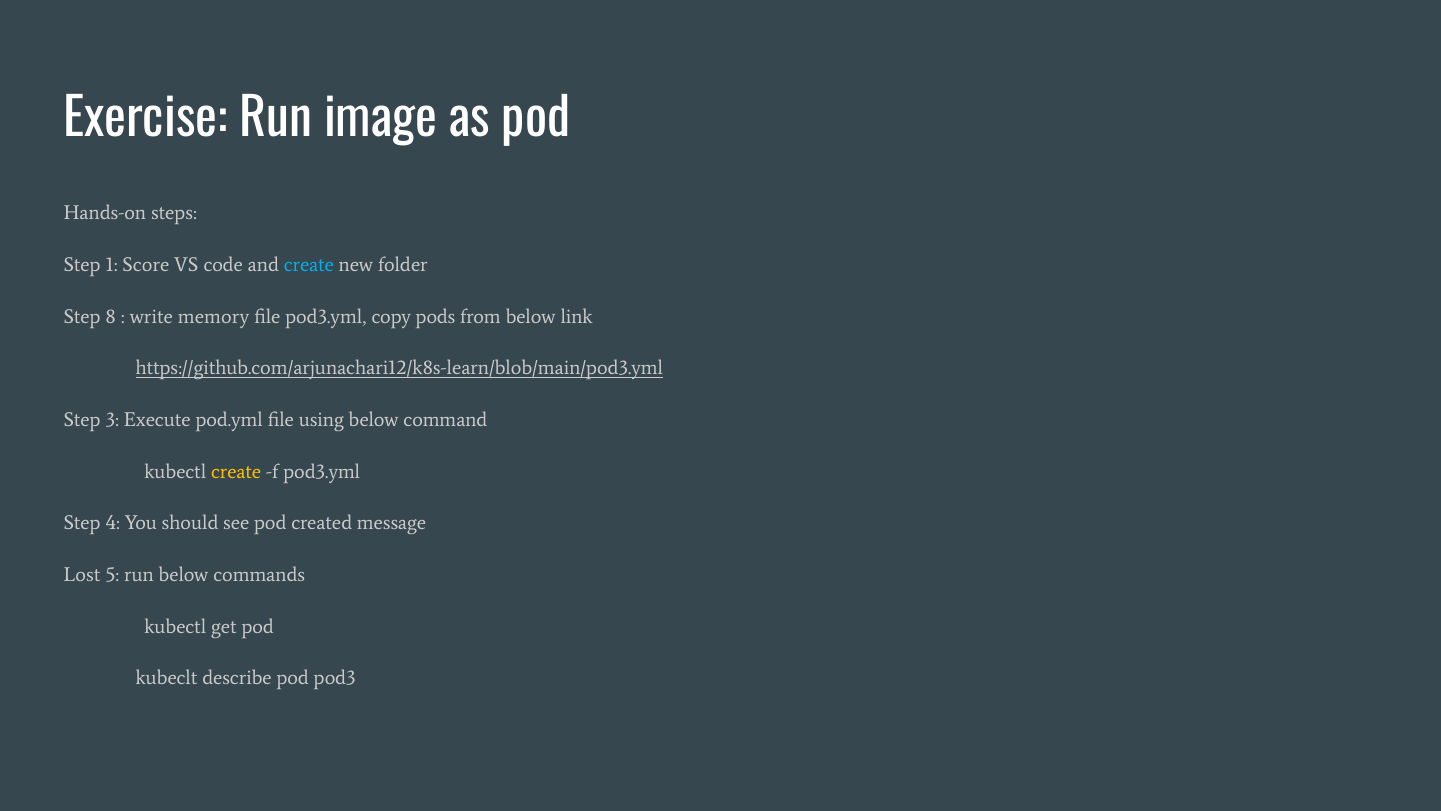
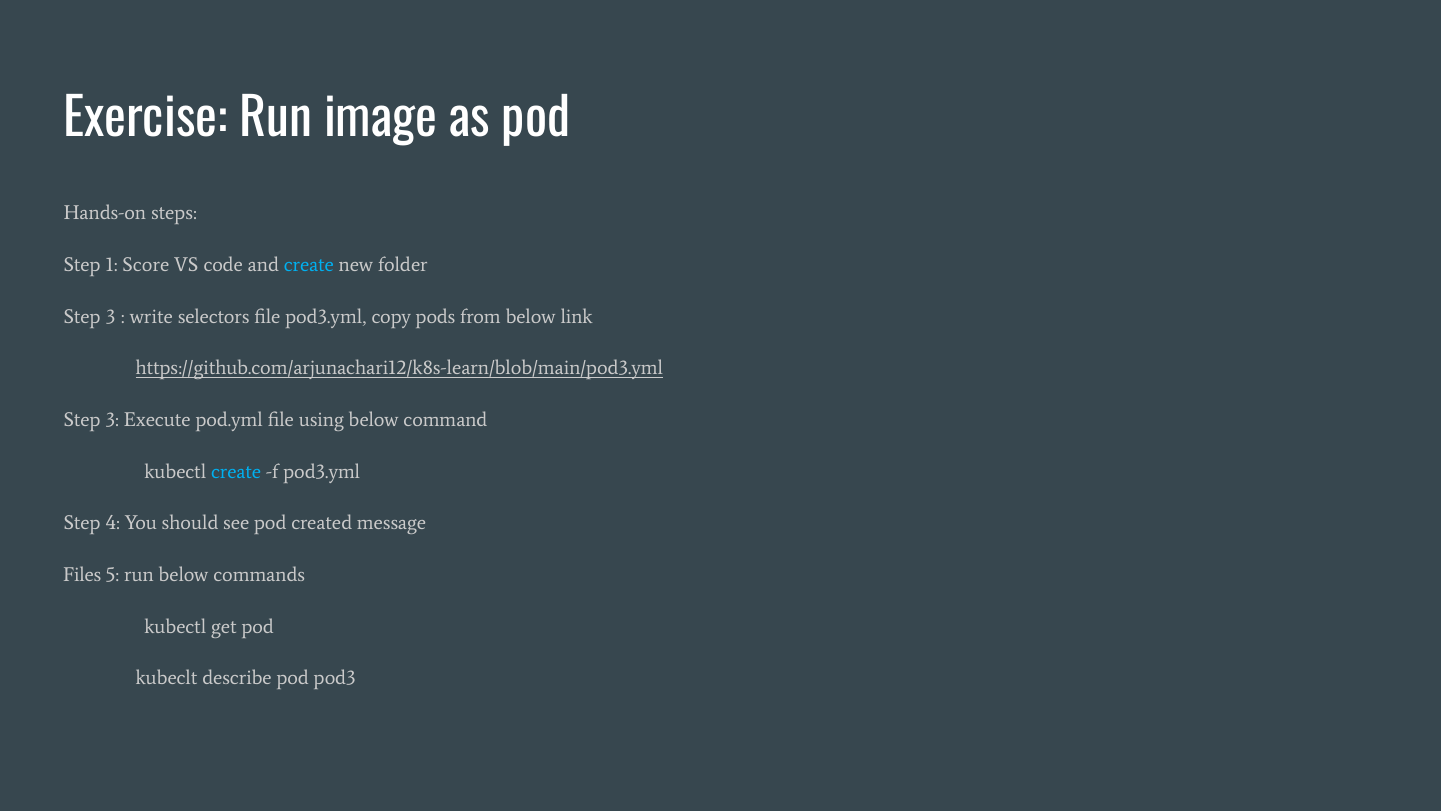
8 at (111, 316): 8 -> 3
memory: memory -> selectors
create at (236, 471) colour: yellow -> light blue
Lost: Lost -> Files
